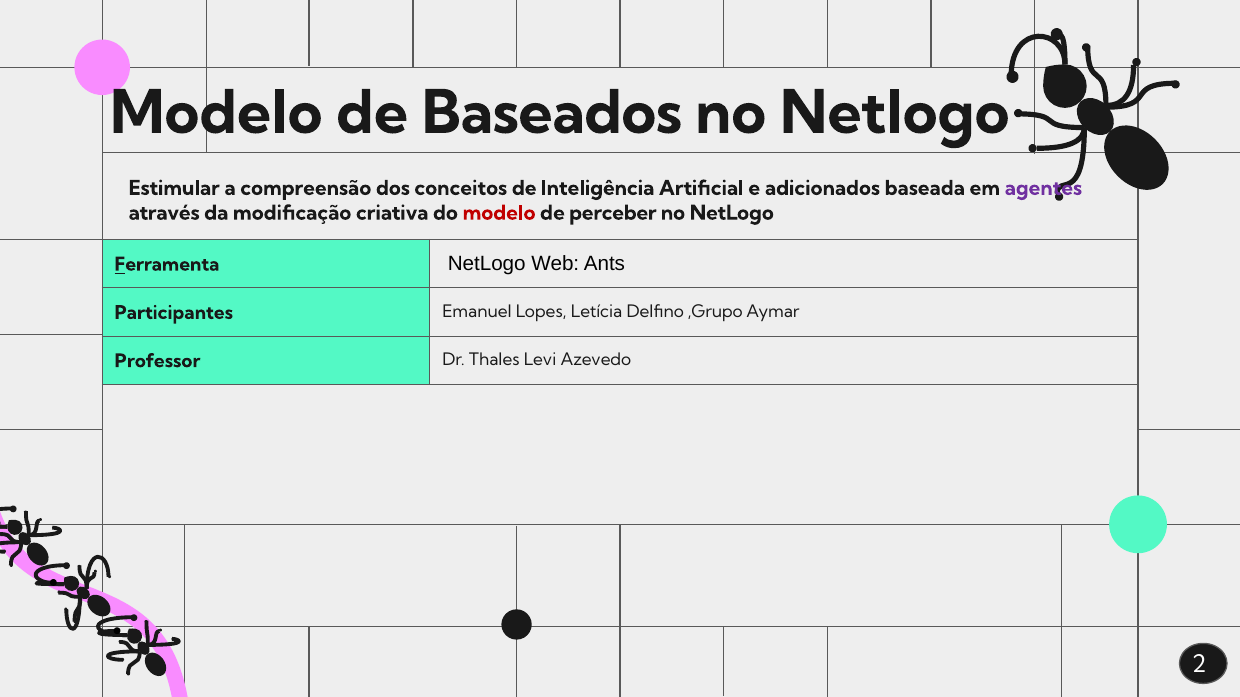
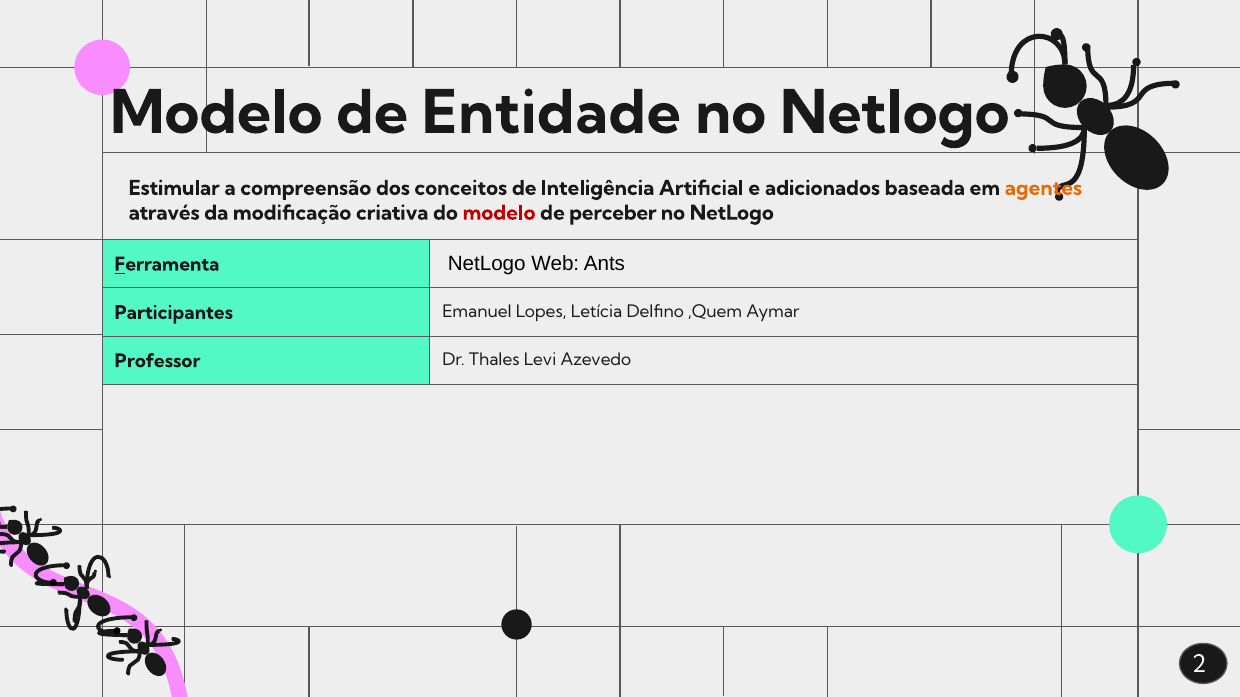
Baseados: Baseados -> Entidade
agentes colour: purple -> orange
,Grupo: ,Grupo -> ,Quem
